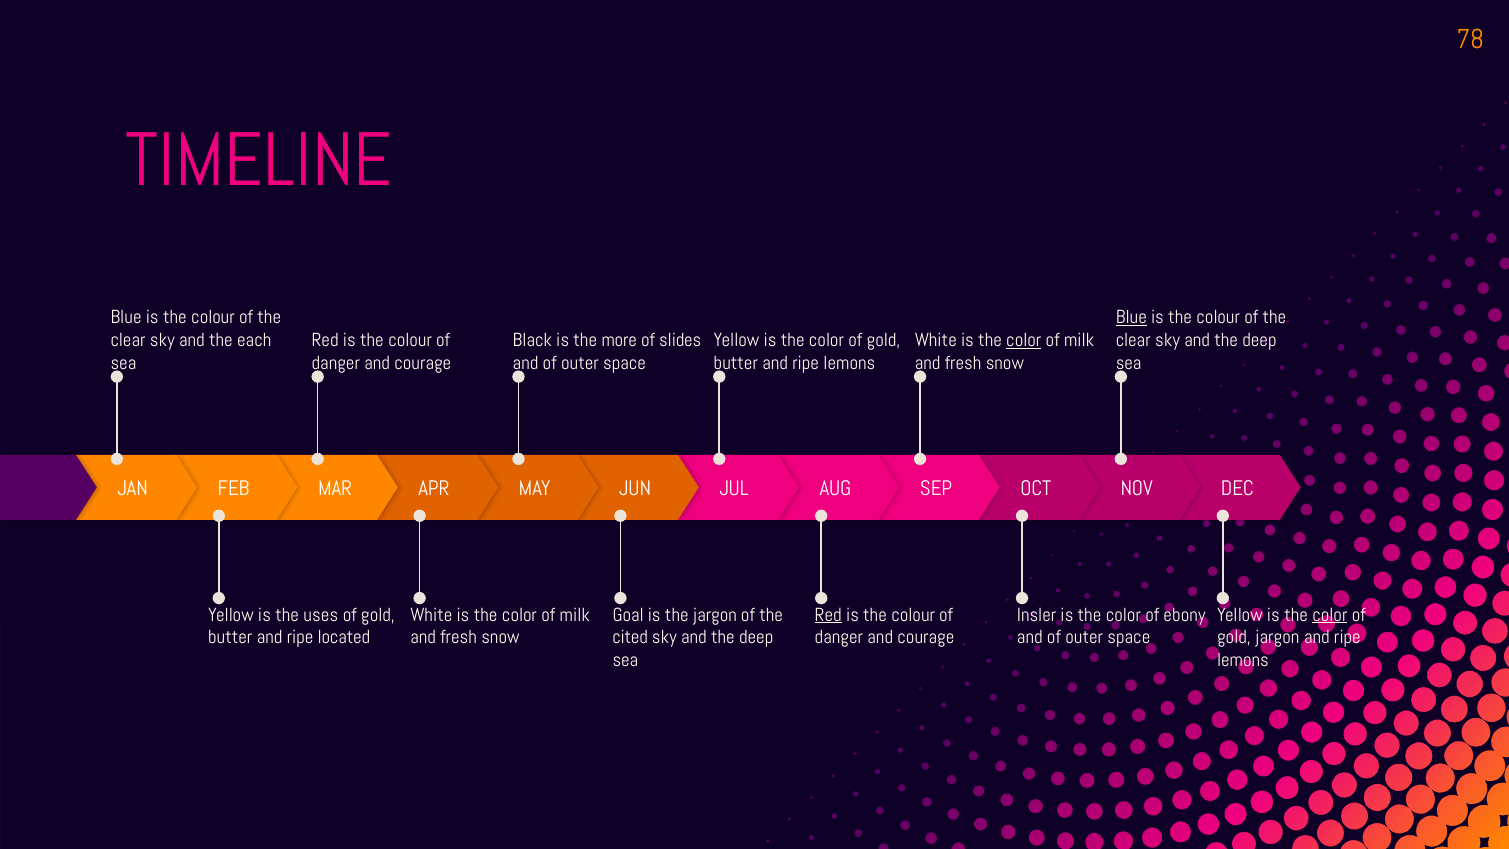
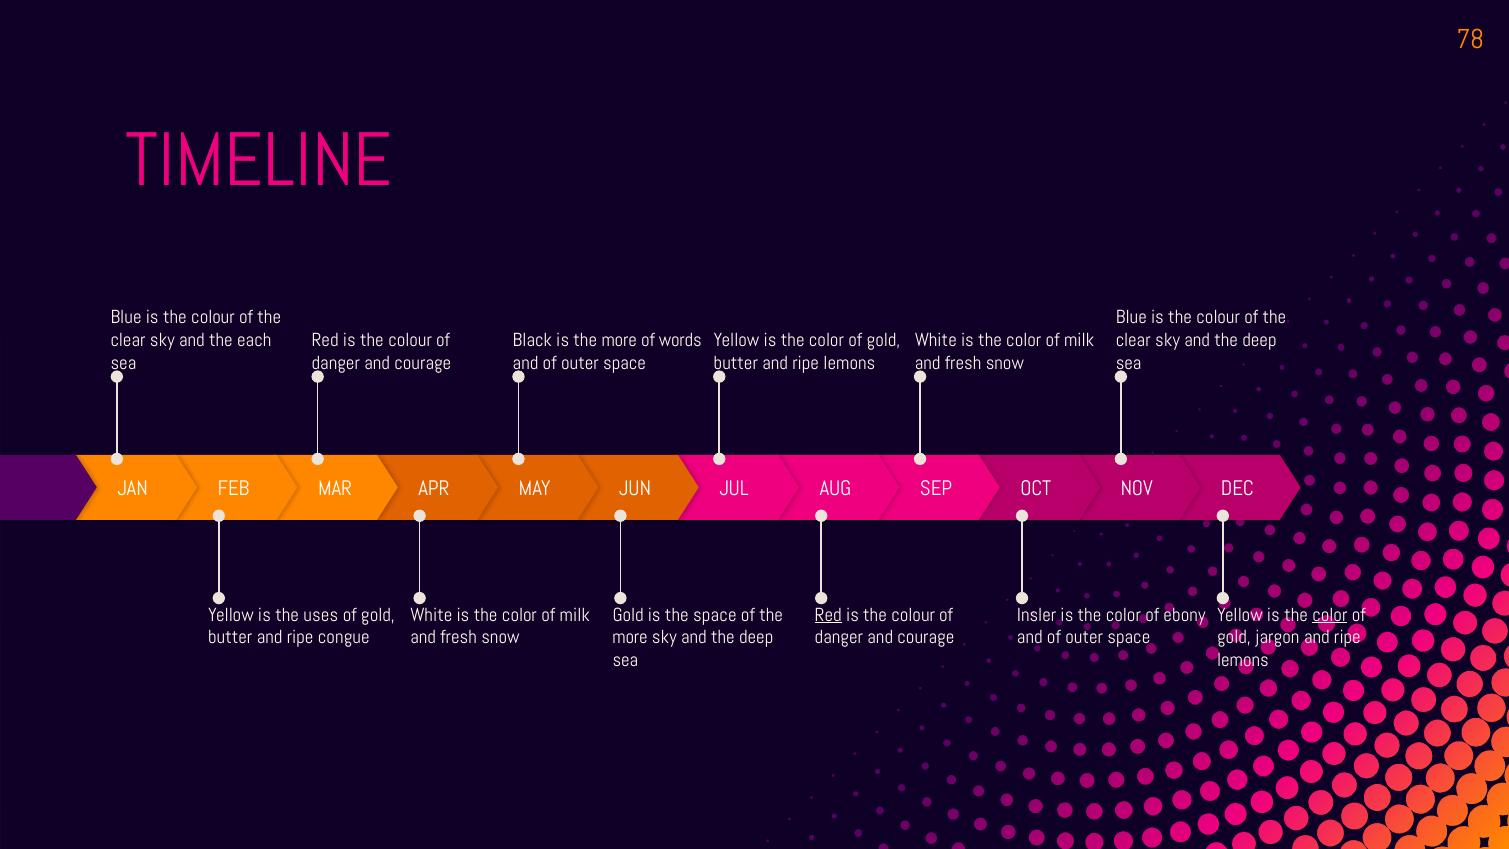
Blue at (1131, 318) underline: present -> none
slides: slides -> words
color at (1024, 340) underline: present -> none
Goal at (628, 615): Goal -> Gold
the jargon: jargon -> space
located: located -> congue
cited at (630, 637): cited -> more
